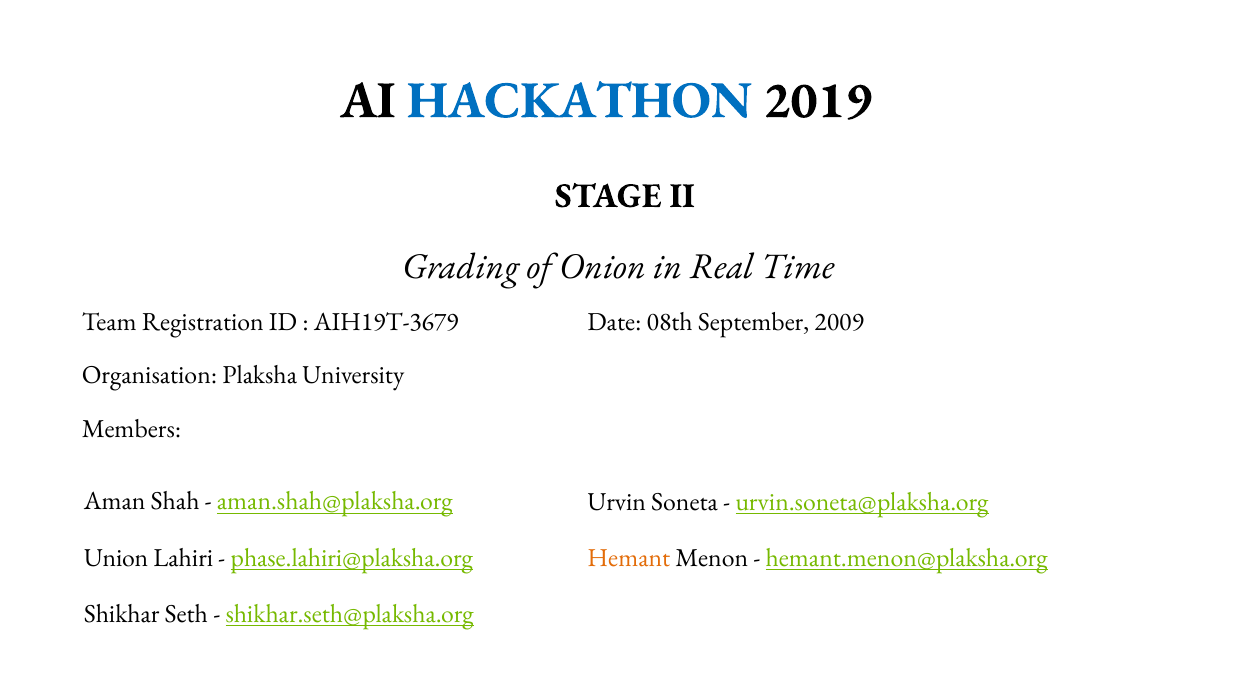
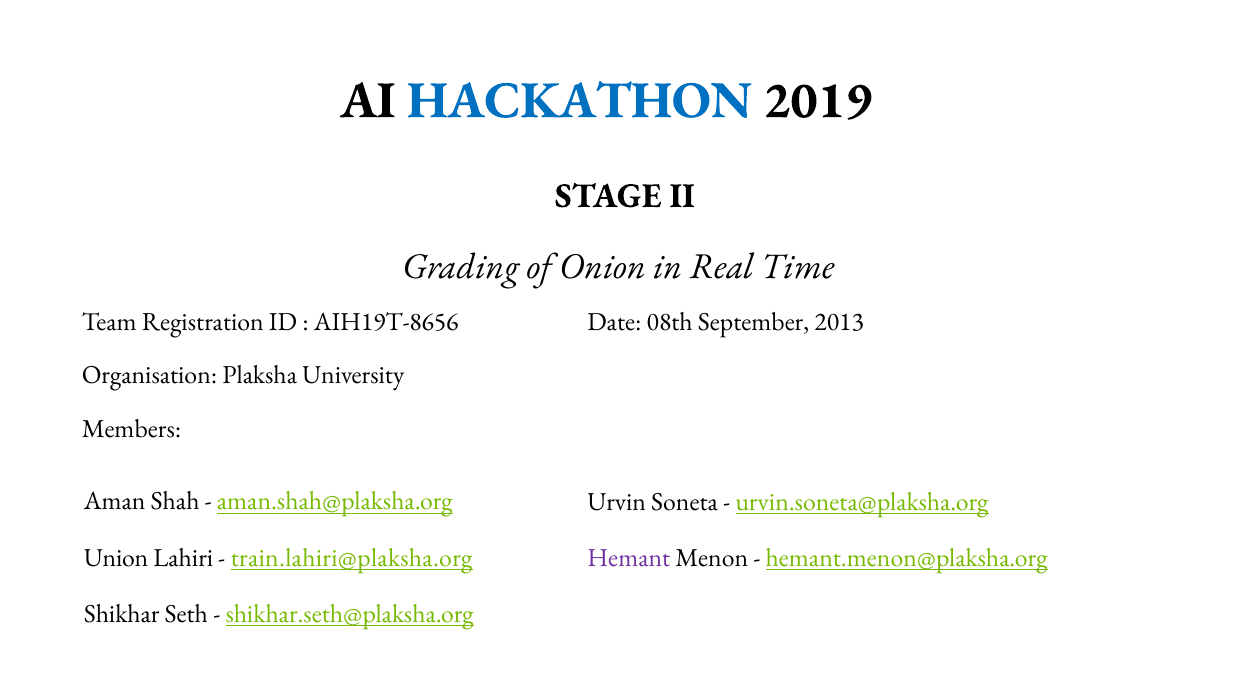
AIH19T-3679: AIH19T-3679 -> AIH19T-8656
2009: 2009 -> 2013
phase.lahiri@plaksha.org: phase.lahiri@plaksha.org -> train.lahiri@plaksha.org
Hemant colour: orange -> purple
